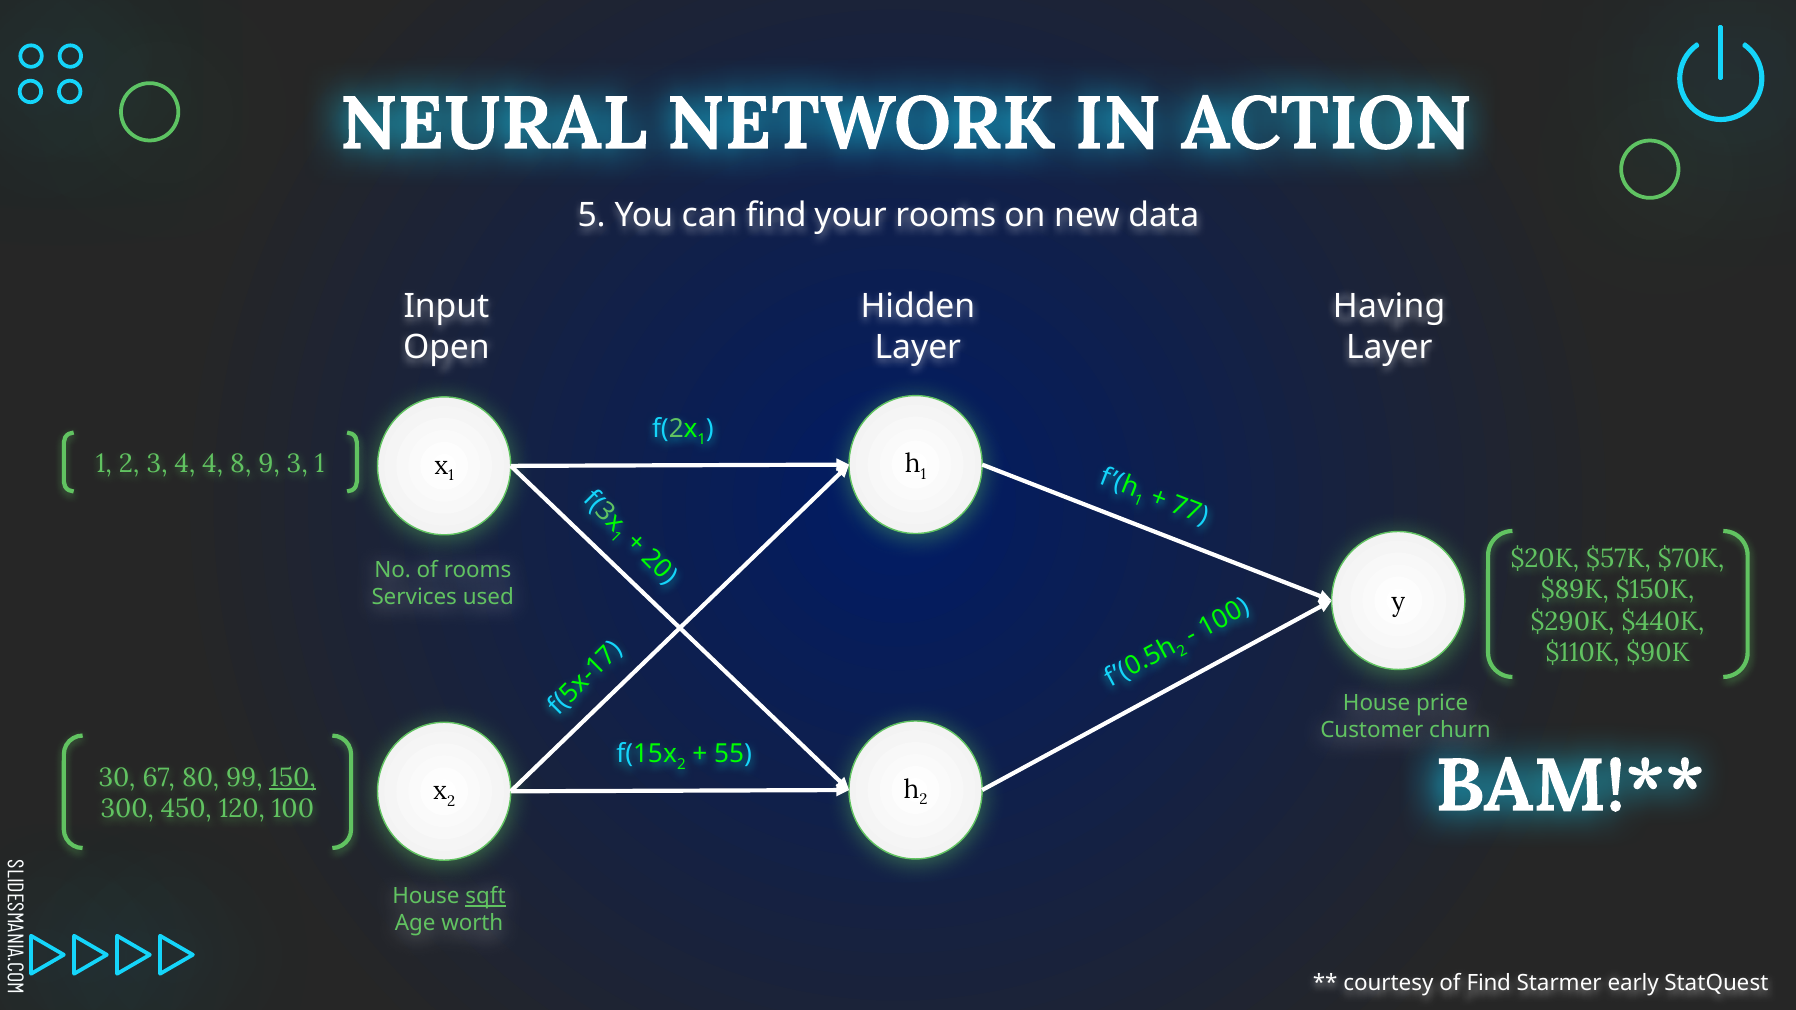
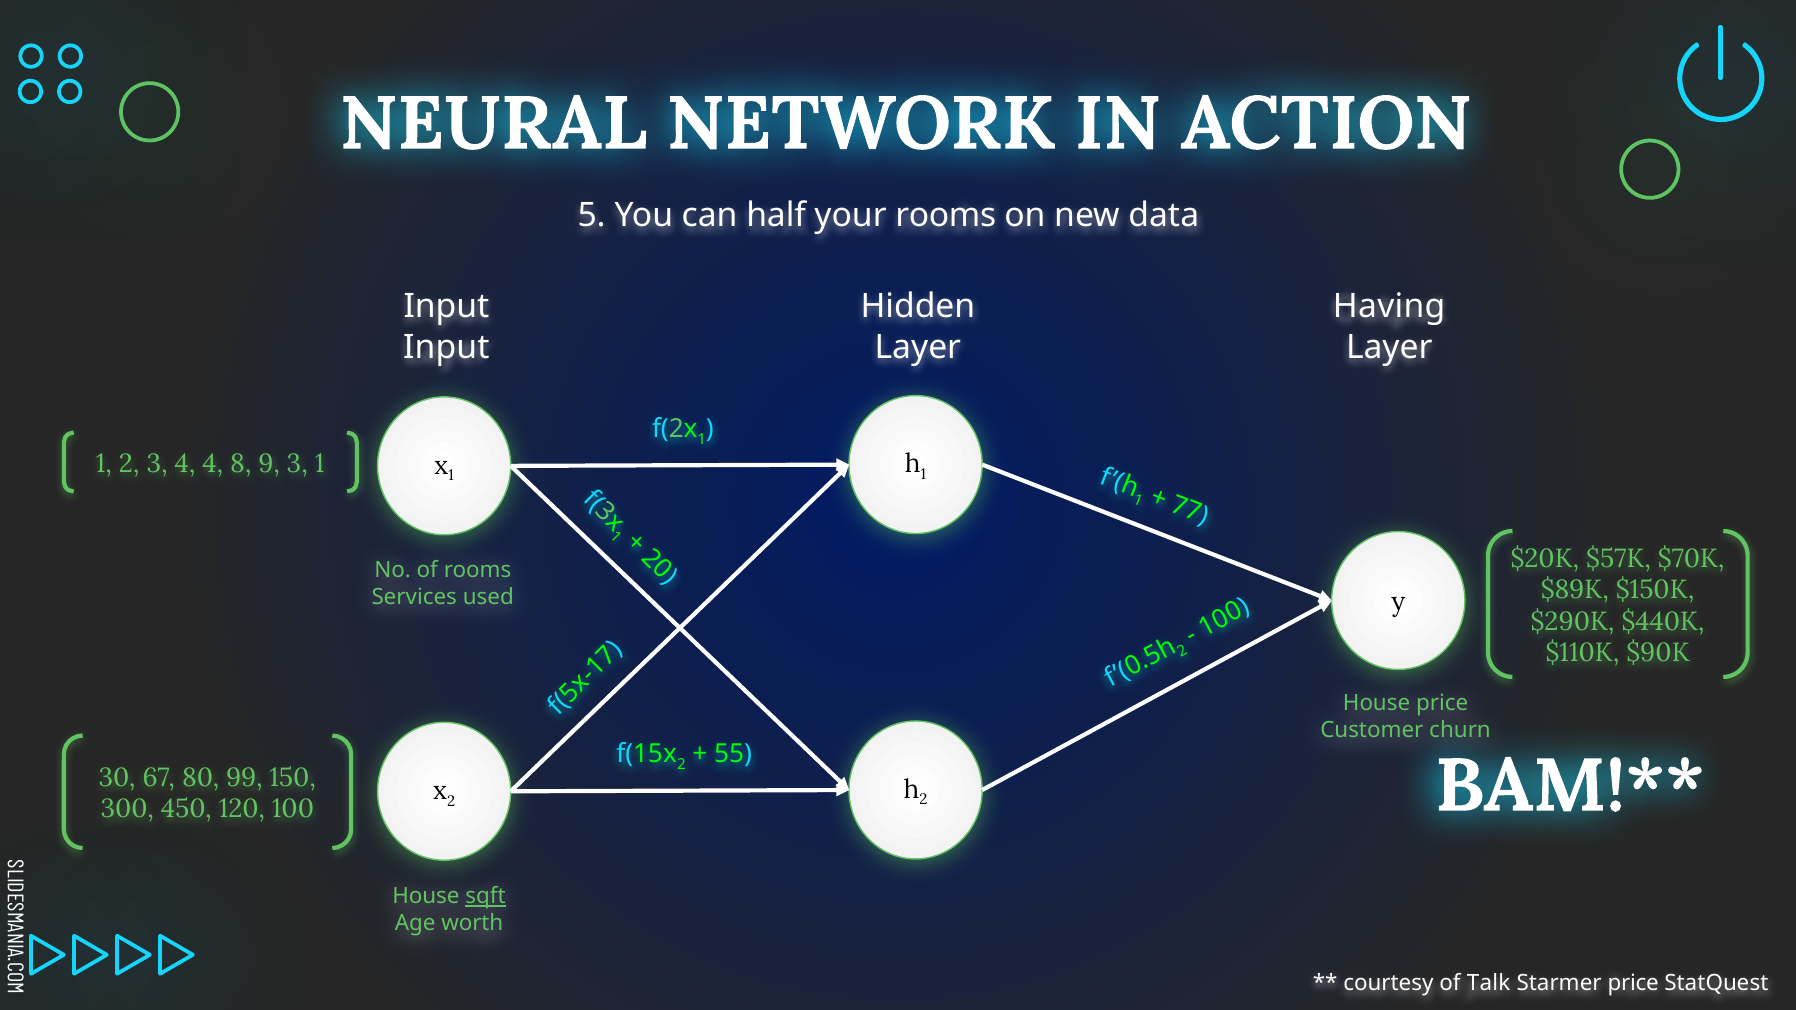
can find: find -> half
Open at (446, 347): Open -> Input
150 underline: present -> none
of Find: Find -> Talk
Starmer early: early -> price
